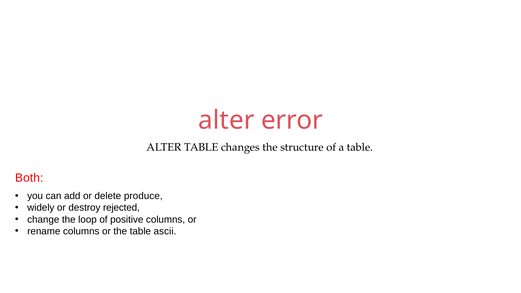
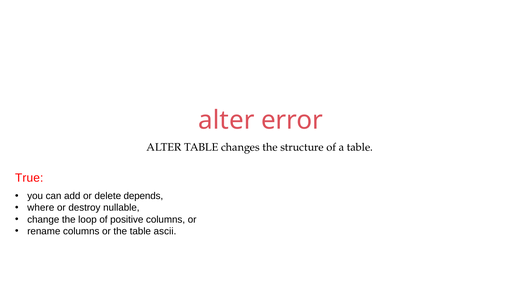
Both: Both -> True
produce: produce -> depends
widely: widely -> where
rejected: rejected -> nullable
